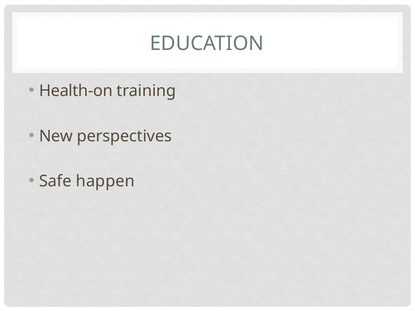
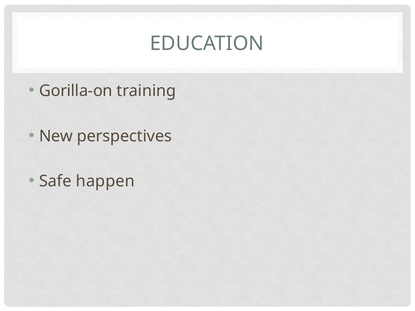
Health-on: Health-on -> Gorilla-on
